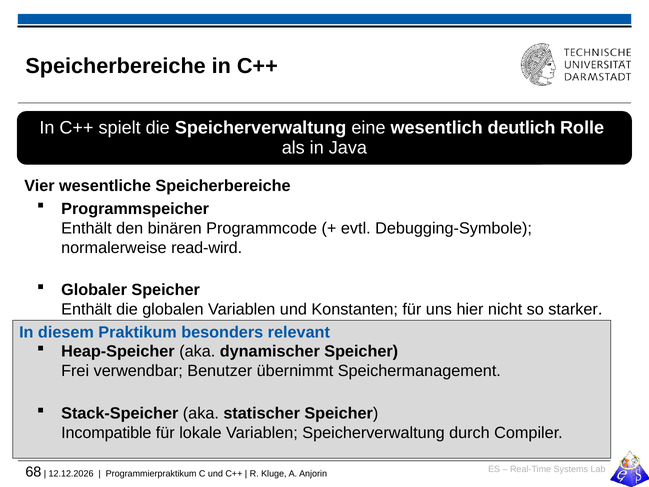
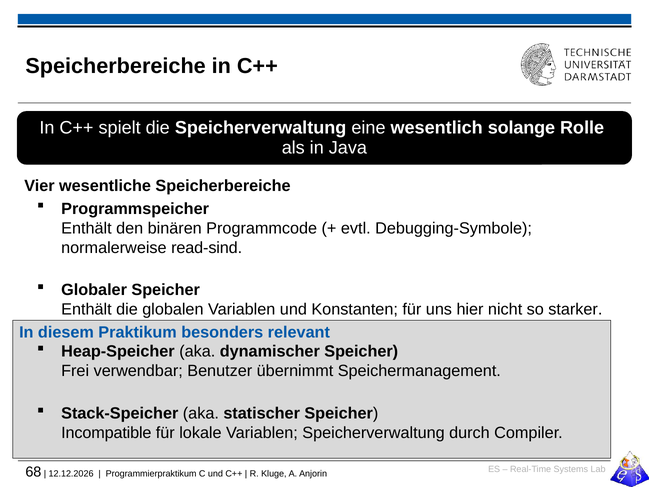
deutlich: deutlich -> solange
read-wird: read-wird -> read-sind
